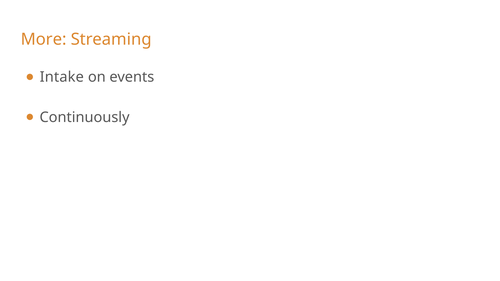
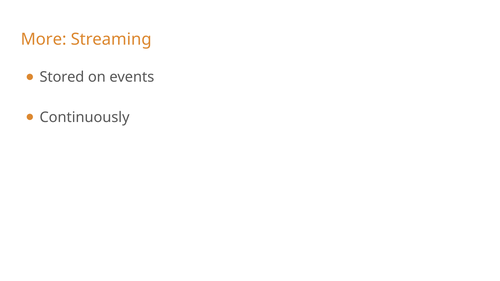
Intake: Intake -> Stored
